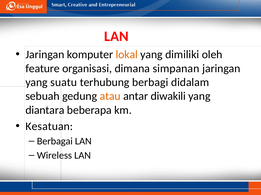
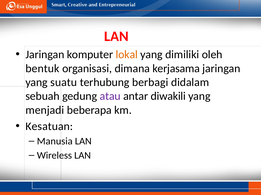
feature: feature -> bentuk
simpanan: simpanan -> kerjasama
atau colour: orange -> purple
diantara: diantara -> menjadi
Berbagai: Berbagai -> Manusia
